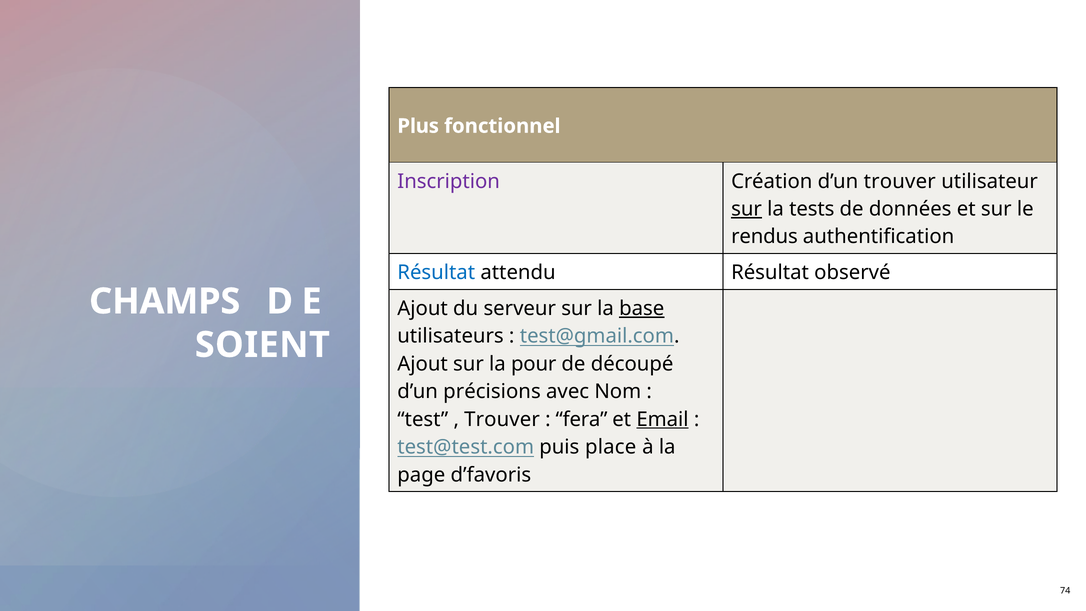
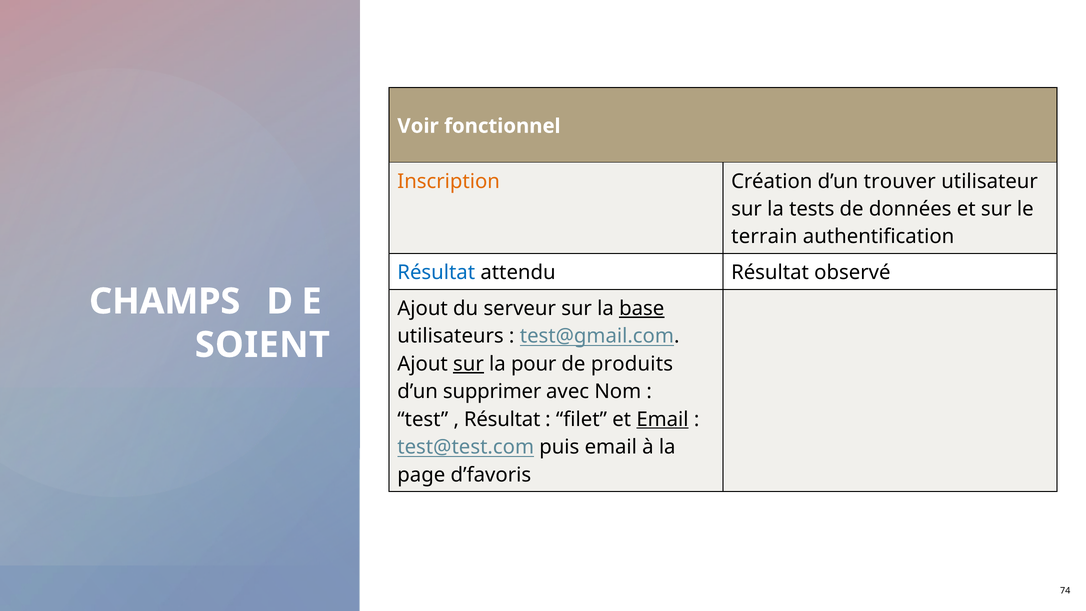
Plus: Plus -> Voir
Inscription colour: purple -> orange
sur at (747, 209) underline: present -> none
rendus: rendus -> terrain
sur at (468, 364) underline: none -> present
découpé: découpé -> produits
précisions: précisions -> supprimer
Trouver at (502, 419): Trouver -> Résultat
fera: fera -> filet
puis place: place -> email
